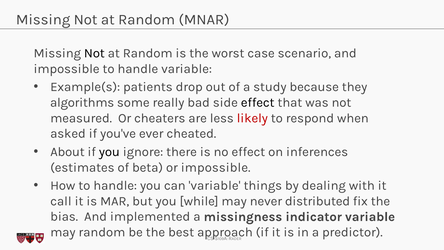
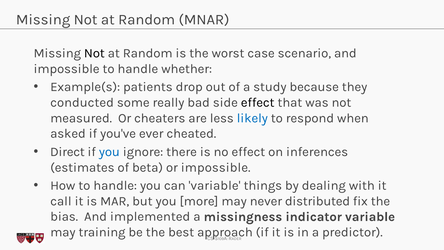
handle variable: variable -> whether
algorithms: algorithms -> conducted
likely colour: red -> blue
About: About -> Direct
you at (109, 152) colour: black -> blue
while: while -> more
may random: random -> training
